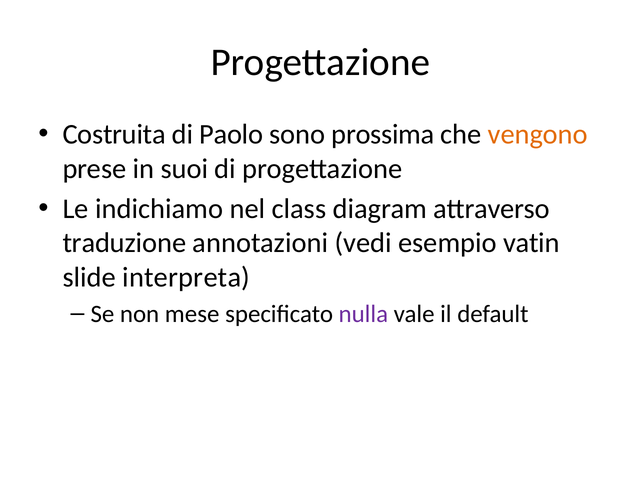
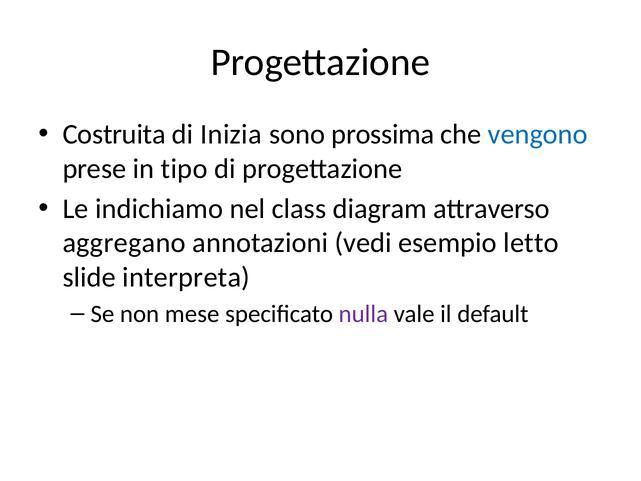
Paolo: Paolo -> Inizia
vengono colour: orange -> blue
suoi: suoi -> tipo
traduzione: traduzione -> aggregano
vatin: vatin -> letto
